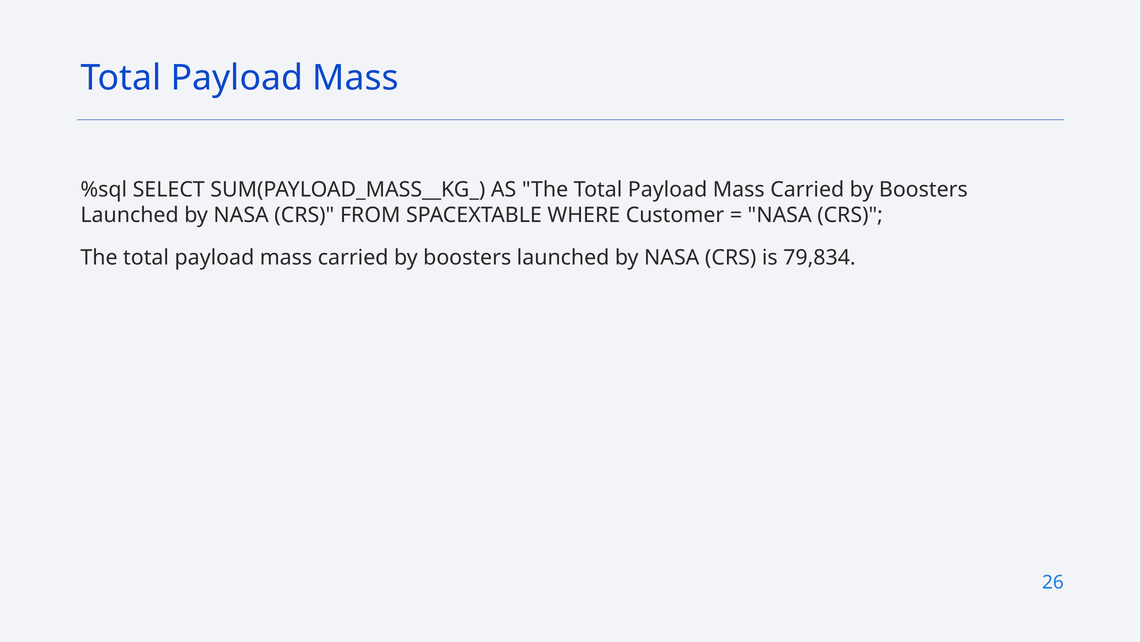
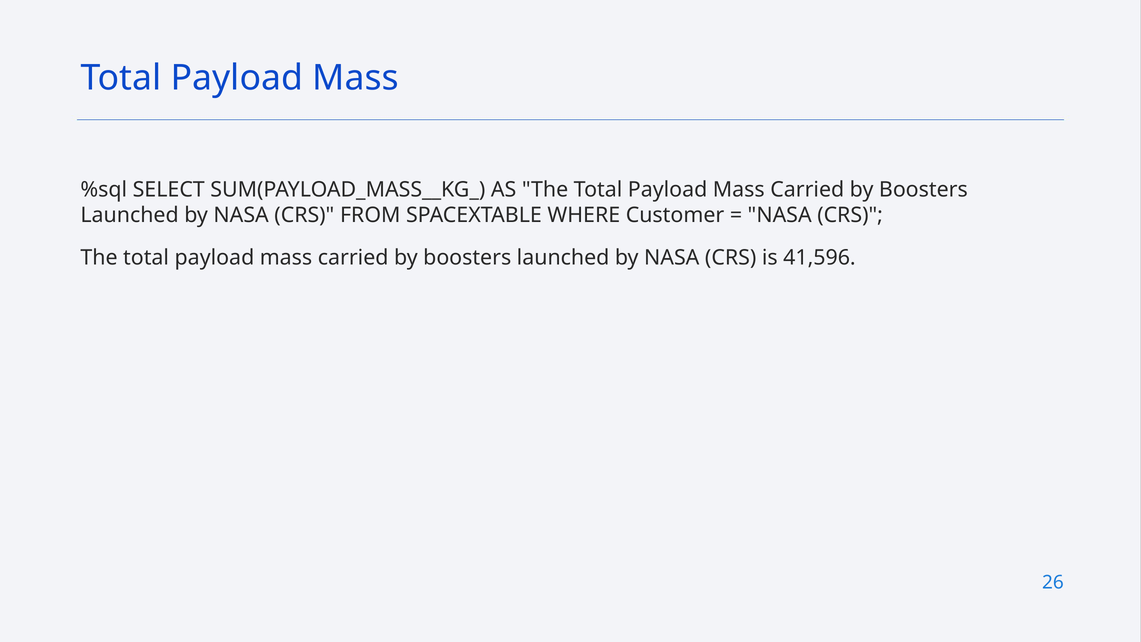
79,834: 79,834 -> 41,596
